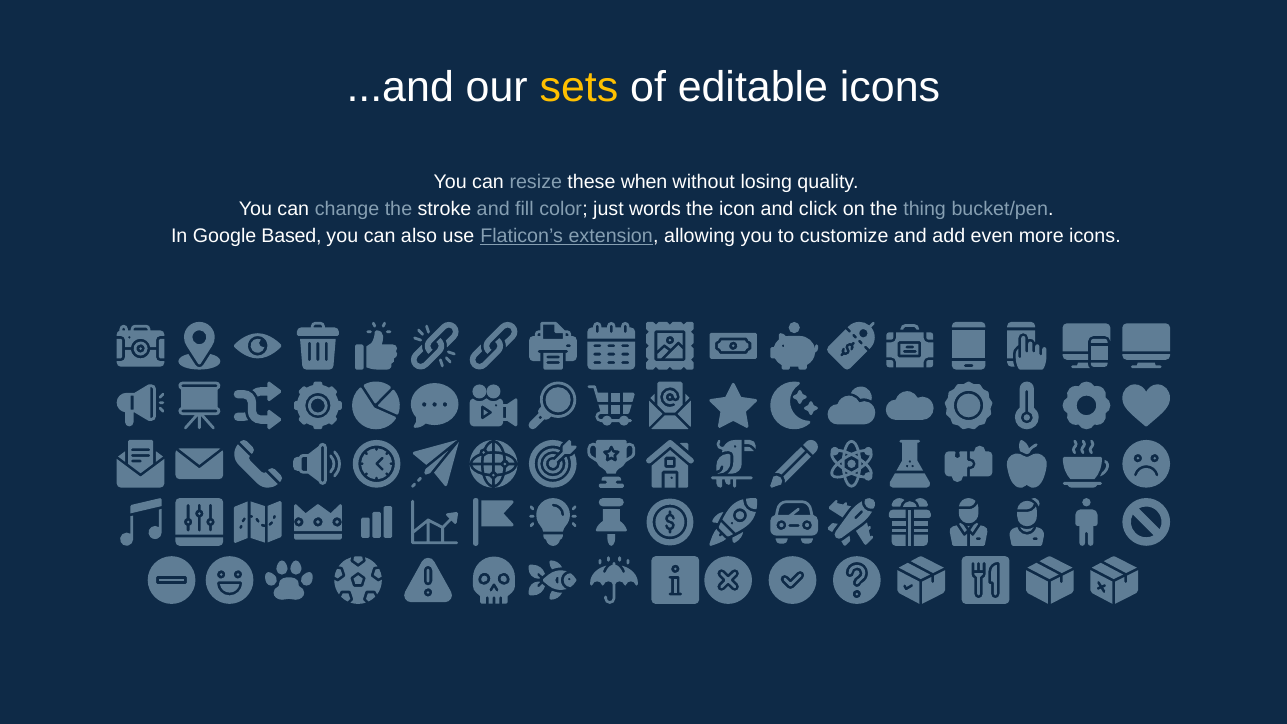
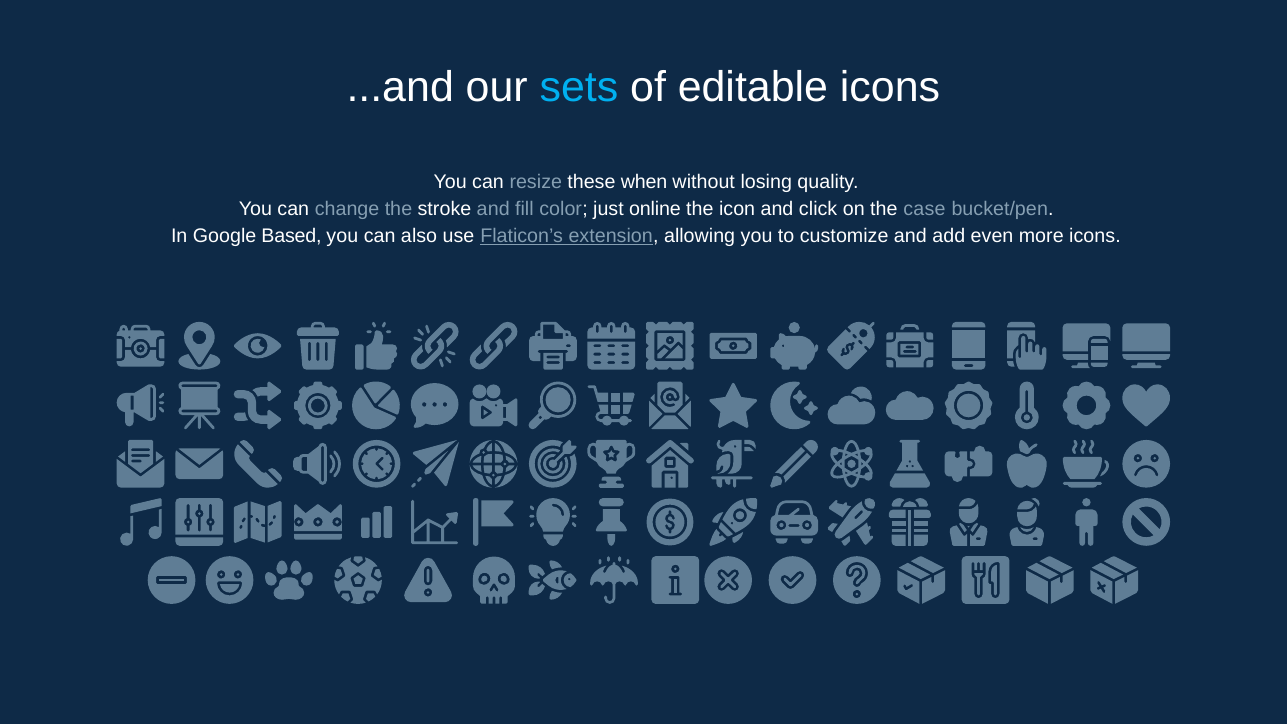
sets colour: yellow -> light blue
words: words -> online
thing: thing -> case
